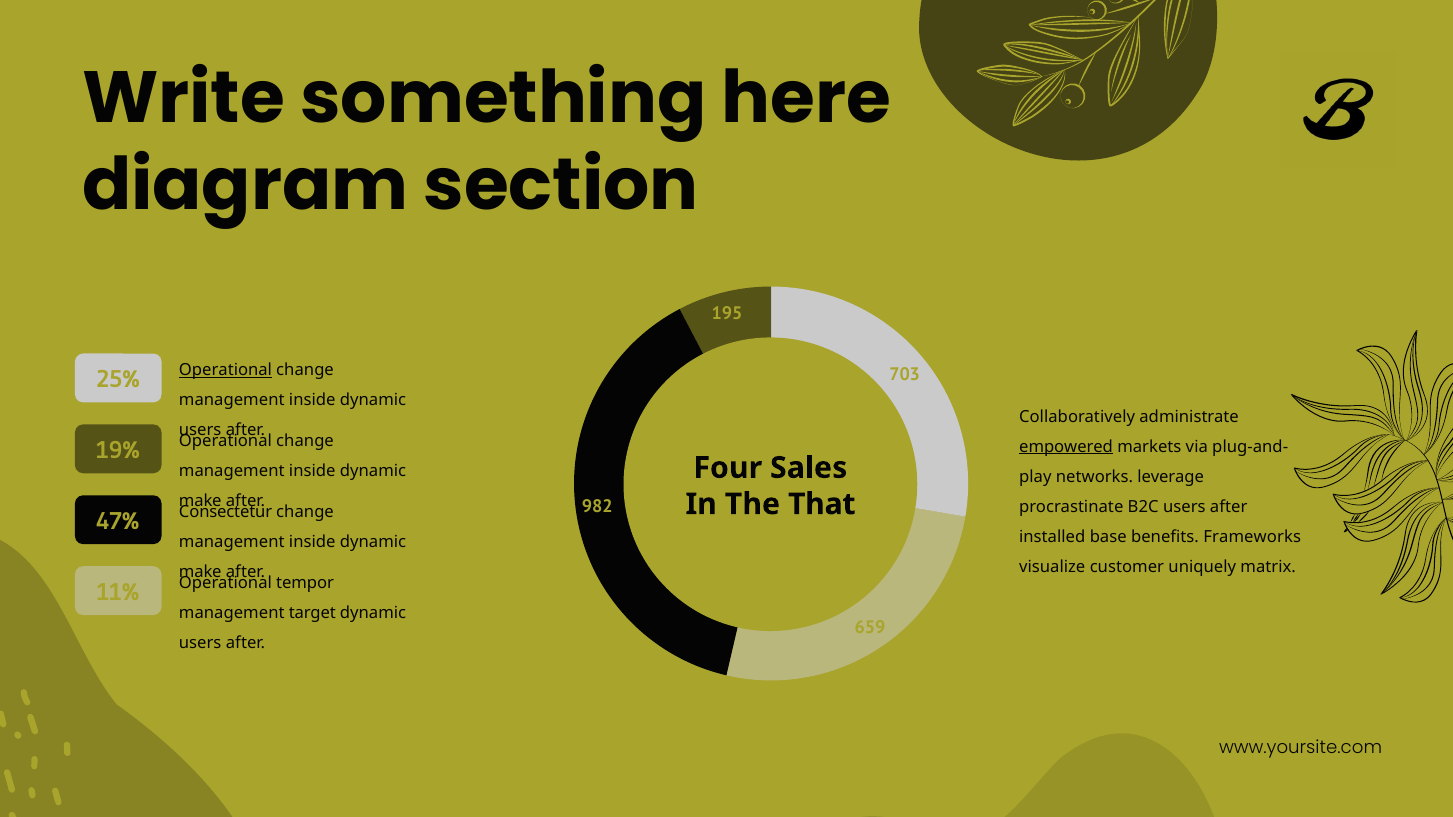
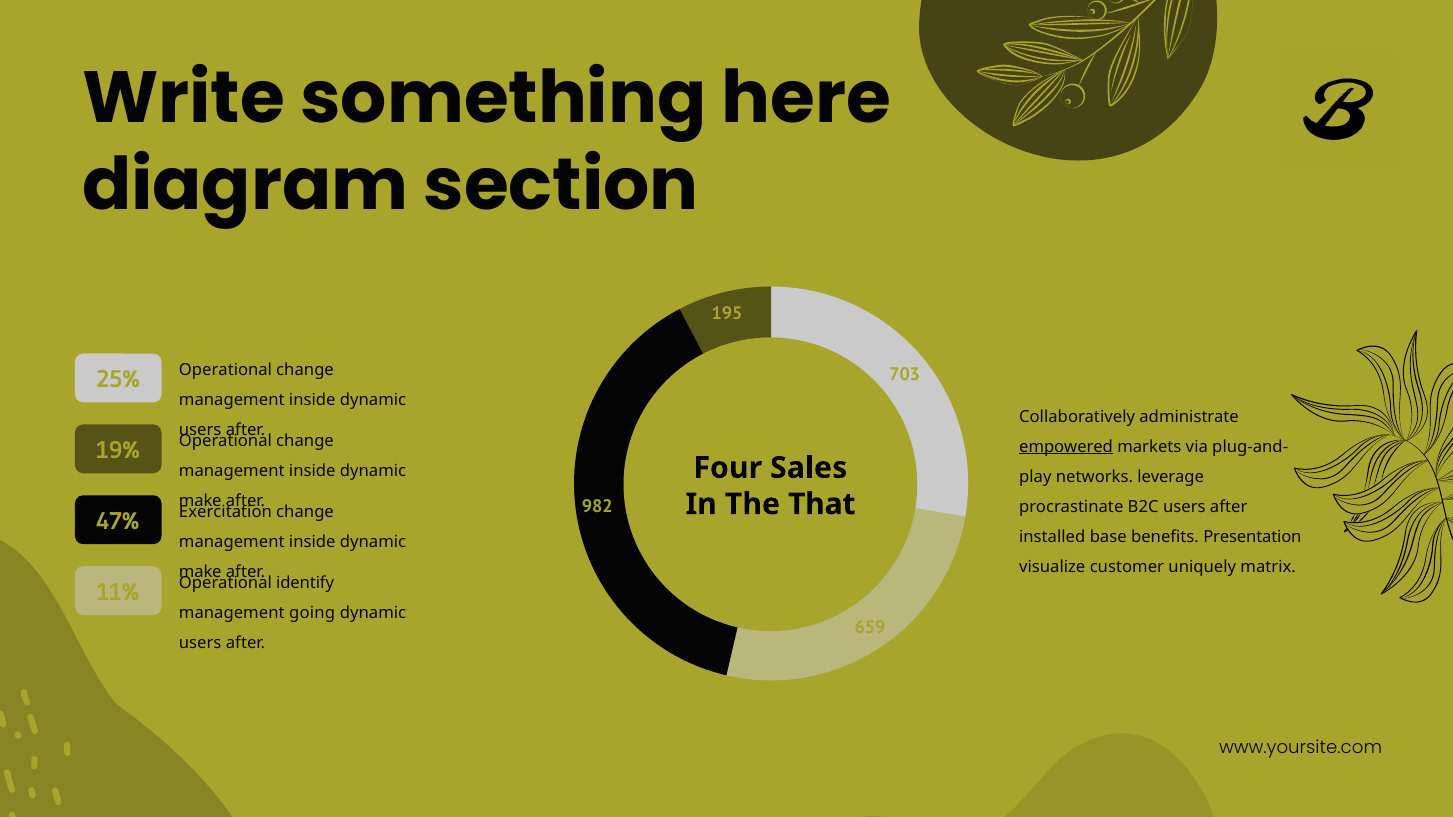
Operational at (225, 370) underline: present -> none
Consectetur: Consectetur -> Exercitation
Frameworks: Frameworks -> Presentation
tempor: tempor -> identify
target: target -> going
